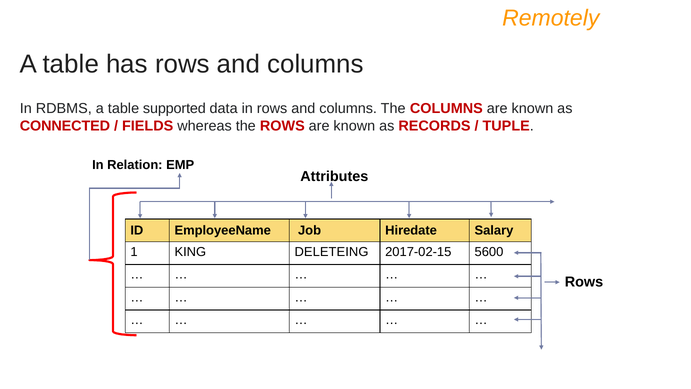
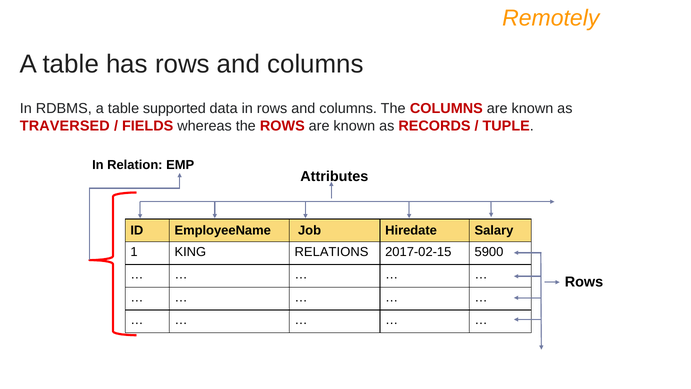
CONNECTED: CONNECTED -> TRAVERSED
DELETEING: DELETEING -> RELATIONS
5600: 5600 -> 5900
